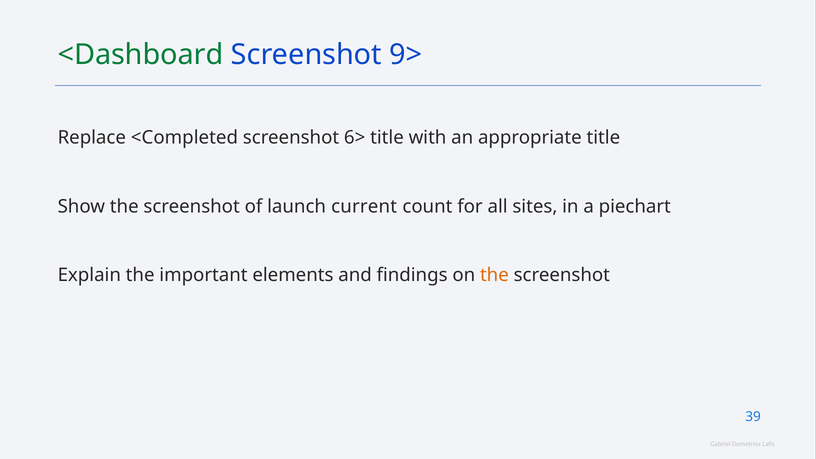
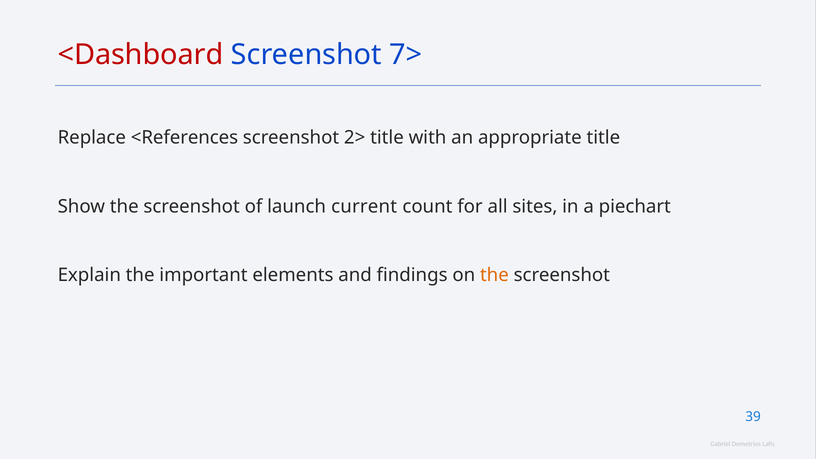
<Dashboard colour: green -> red
9>: 9> -> 7>
<Completed: <Completed -> <References
6>: 6> -> 2>
